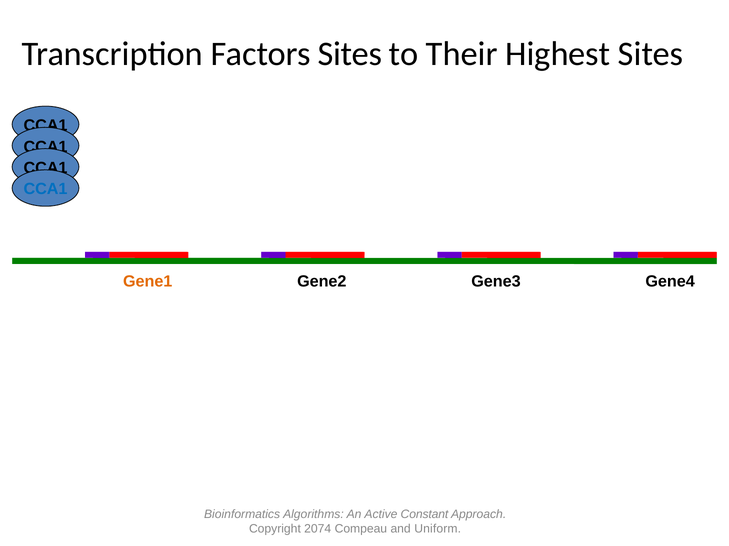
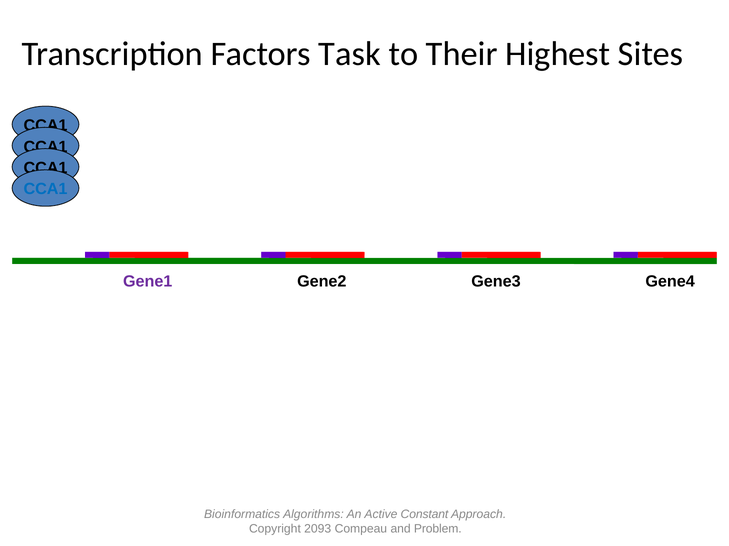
Factors Sites: Sites -> Task
Gene1 colour: orange -> purple
2074: 2074 -> 2093
Uniform: Uniform -> Problem
